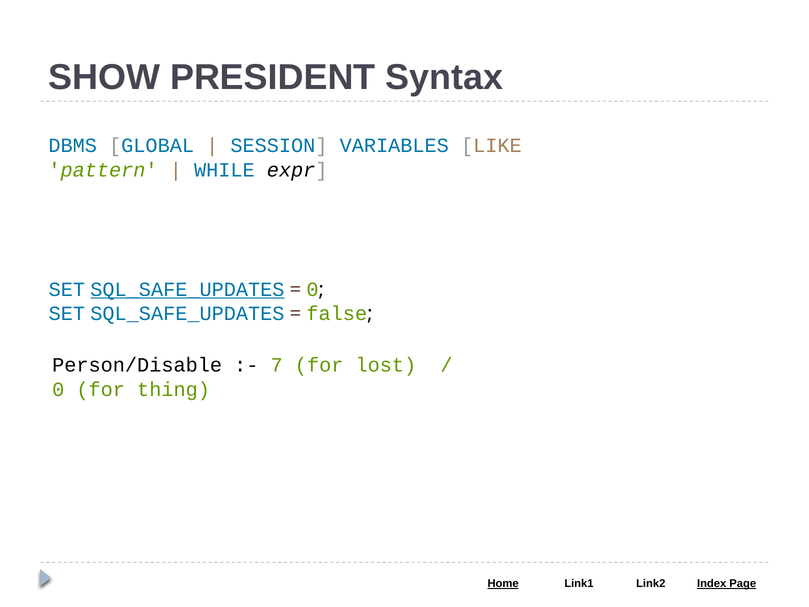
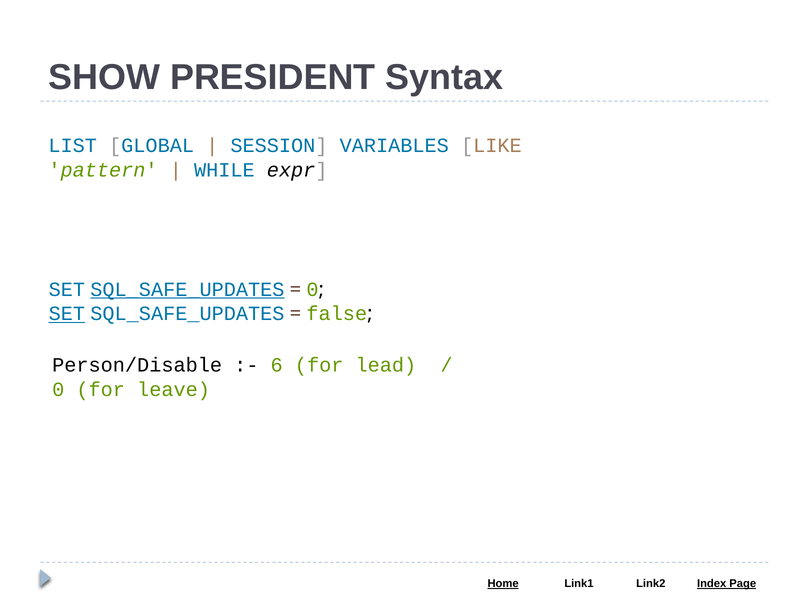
DBMS: DBMS -> LIST
SET at (67, 314) underline: none -> present
7: 7 -> 6
lost: lost -> lead
thing: thing -> leave
